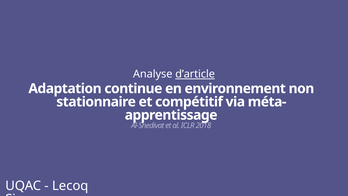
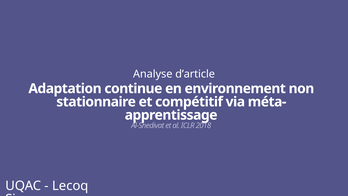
d’article underline: present -> none
